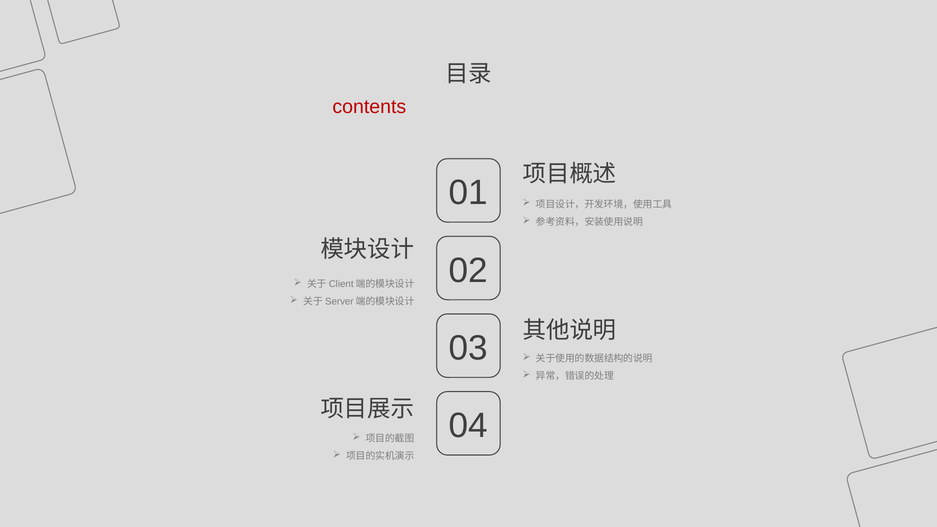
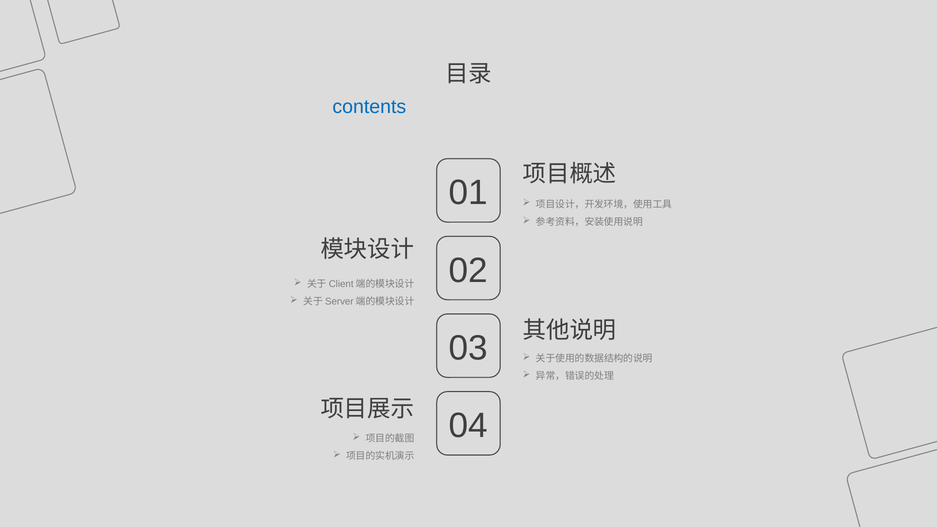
contents colour: red -> blue
